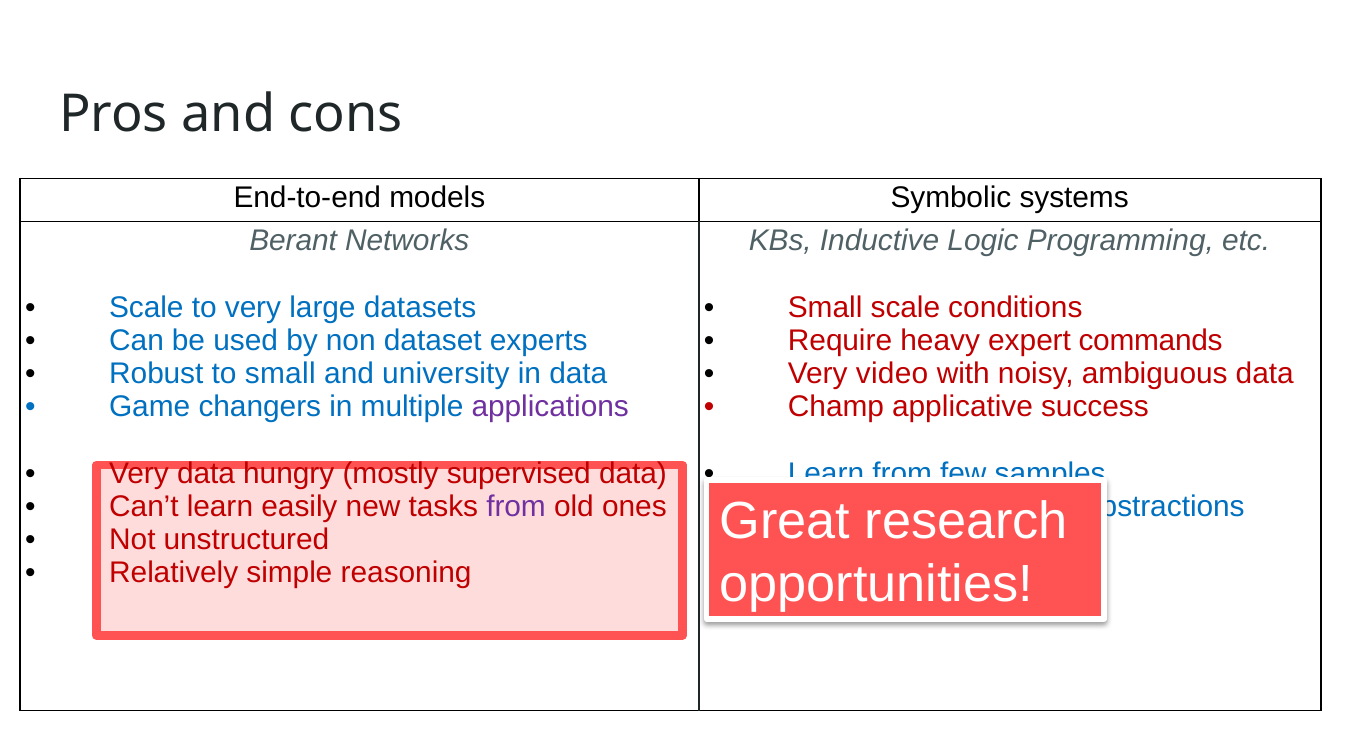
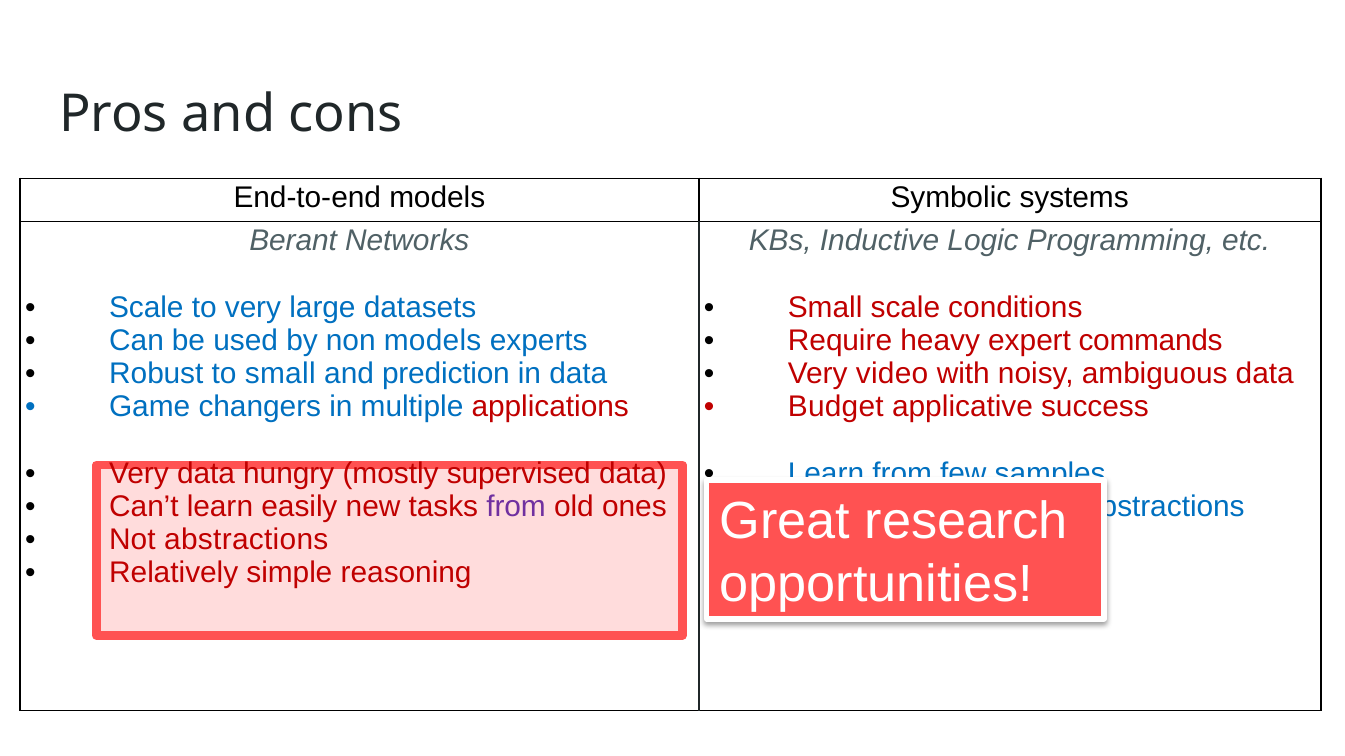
non dataset: dataset -> models
university: university -> prediction
applications colour: purple -> red
Champ: Champ -> Budget
Not unstructured: unstructured -> abstractions
